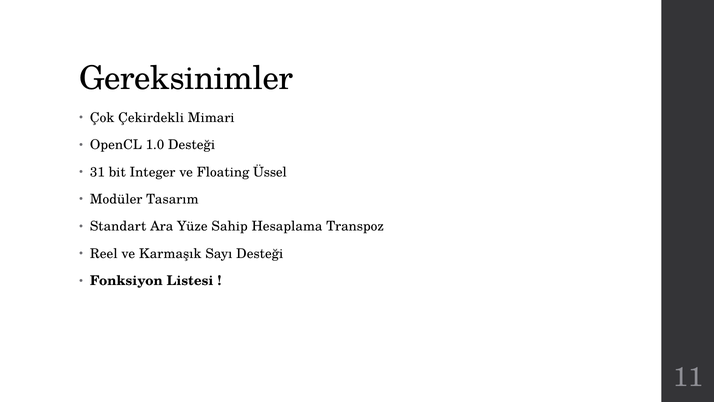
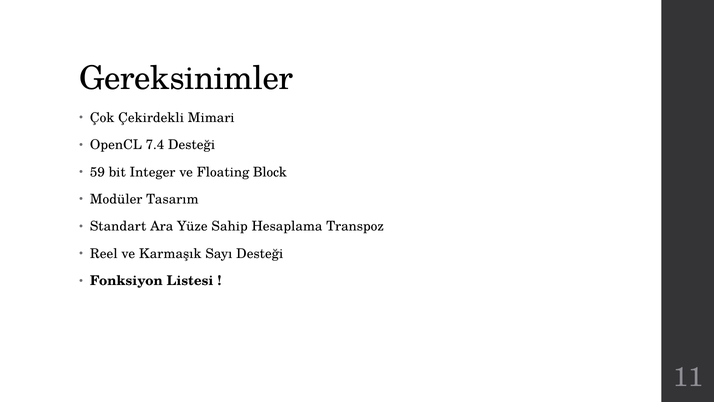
1.0: 1.0 -> 7.4
31: 31 -> 59
Üssel: Üssel -> Block
